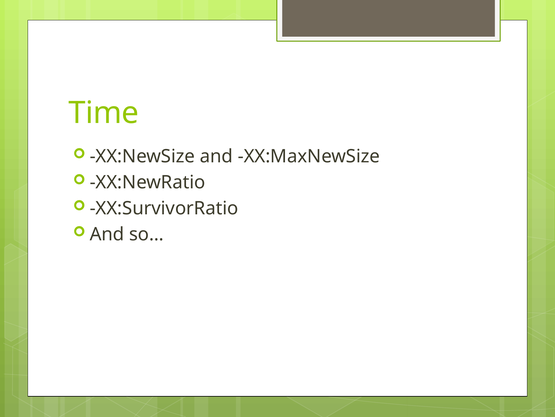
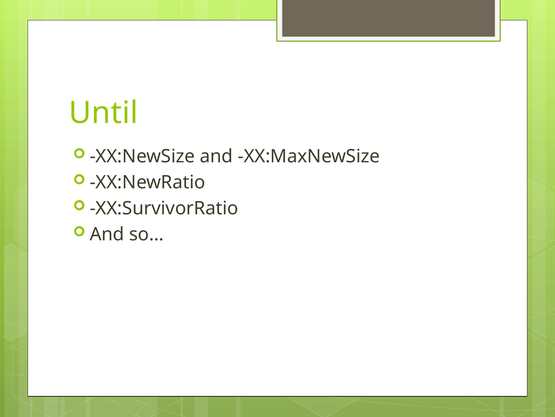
Time: Time -> Until
